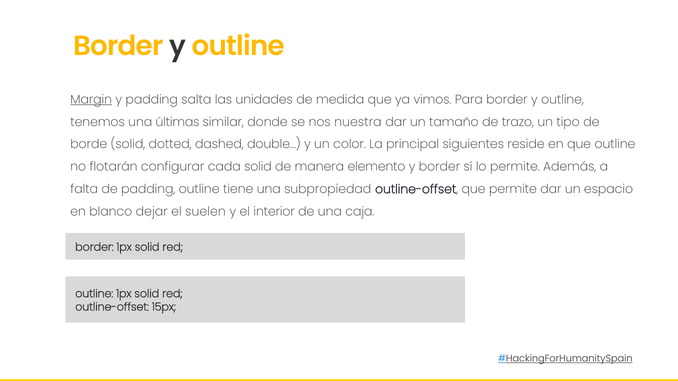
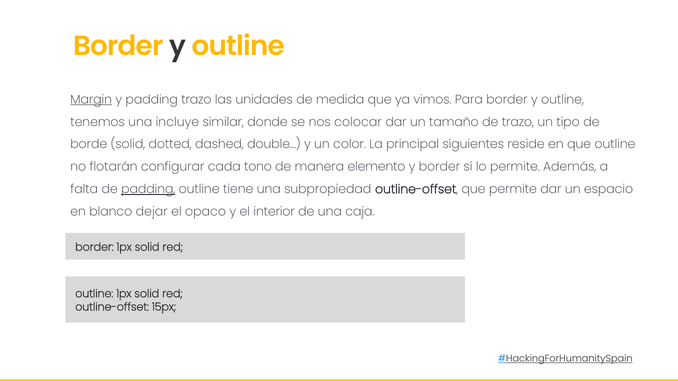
padding salta: salta -> trazo
últimas: últimas -> incluye
nuestra: nuestra -> colocar
cada solid: solid -> tono
padding at (148, 189) underline: none -> present
suelen: suelen -> opaco
